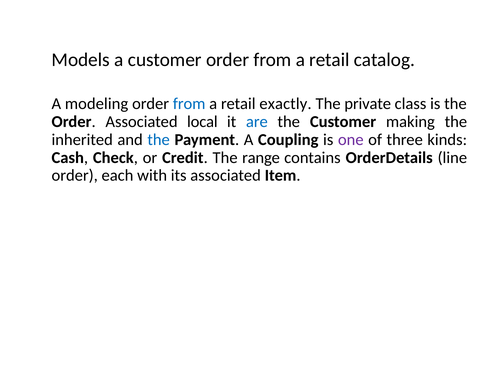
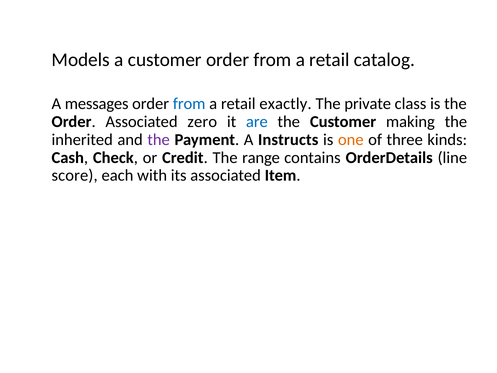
modeling: modeling -> messages
local: local -> zero
the at (159, 140) colour: blue -> purple
Coupling: Coupling -> Instructs
one colour: purple -> orange
order at (75, 175): order -> score
